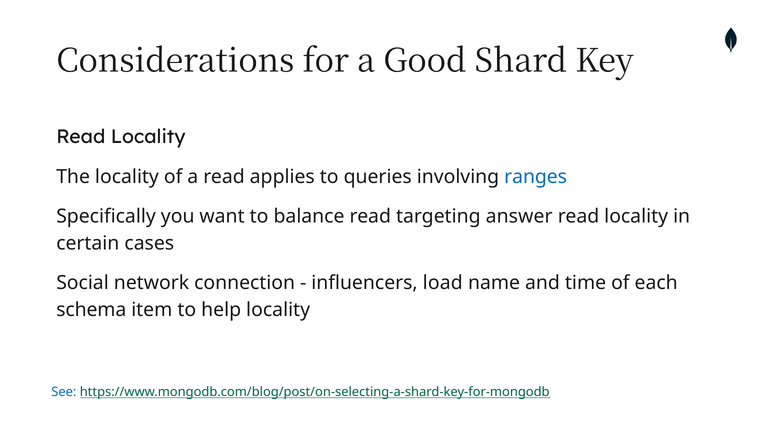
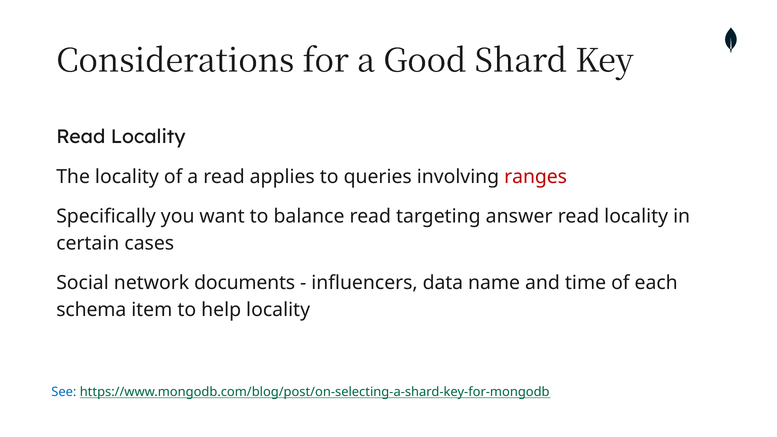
ranges colour: blue -> red
connection: connection -> documents
load: load -> data
